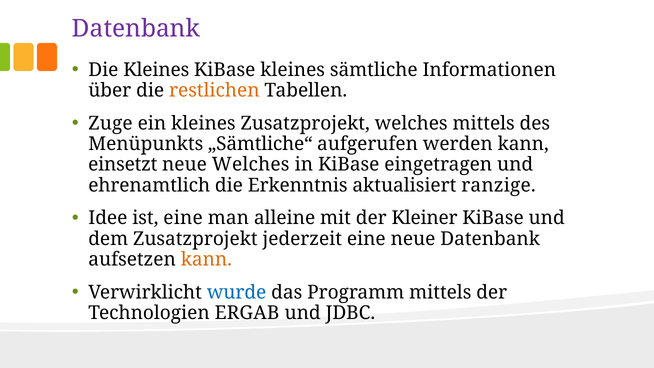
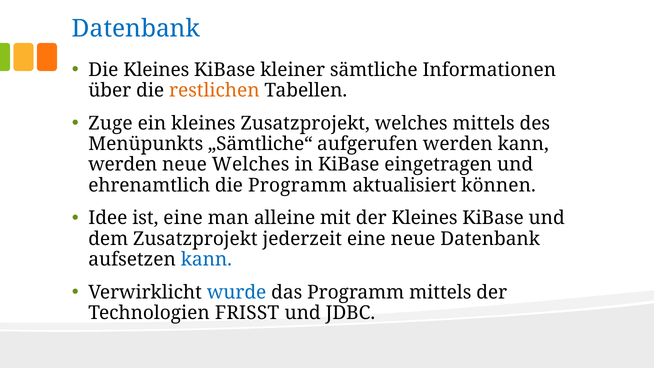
Datenbank at (136, 29) colour: purple -> blue
KiBase kleines: kleines -> kleiner
einsetzt at (123, 165): einsetzt -> werden
die Erkenntnis: Erkenntnis -> Programm
ranzige: ranzige -> können
der Kleiner: Kleiner -> Kleines
kann at (206, 259) colour: orange -> blue
ERGAB: ERGAB -> FRISST
